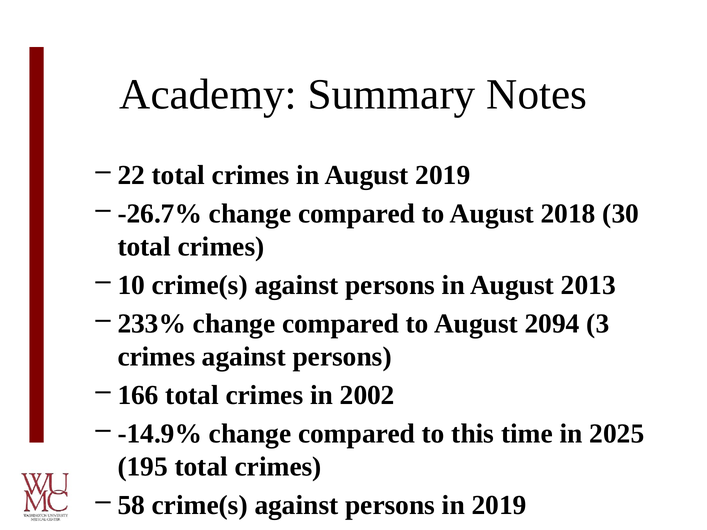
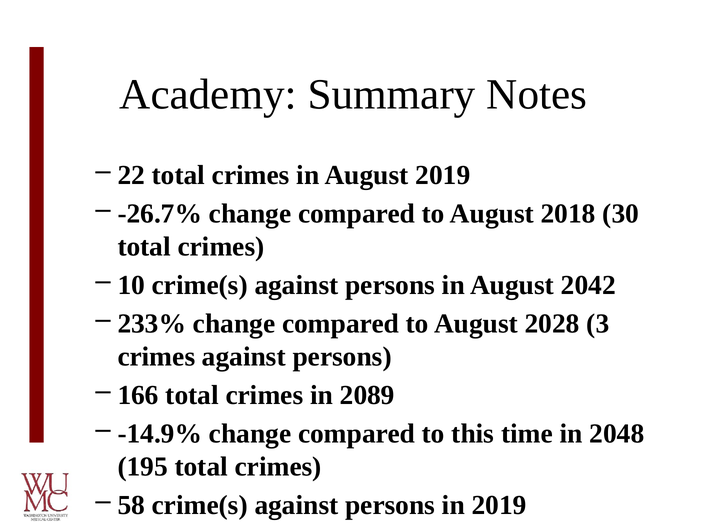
2013: 2013 -> 2042
2094: 2094 -> 2028
2002: 2002 -> 2089
2025: 2025 -> 2048
